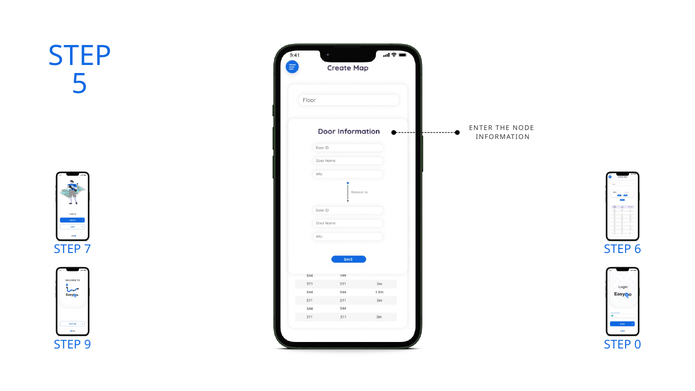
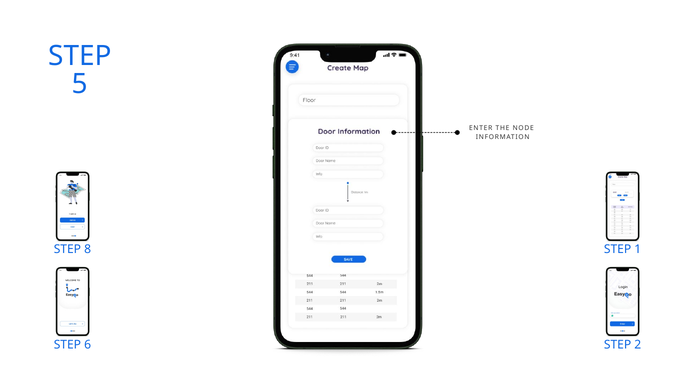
7: 7 -> 8
6: 6 -> 1
9: 9 -> 6
0: 0 -> 2
